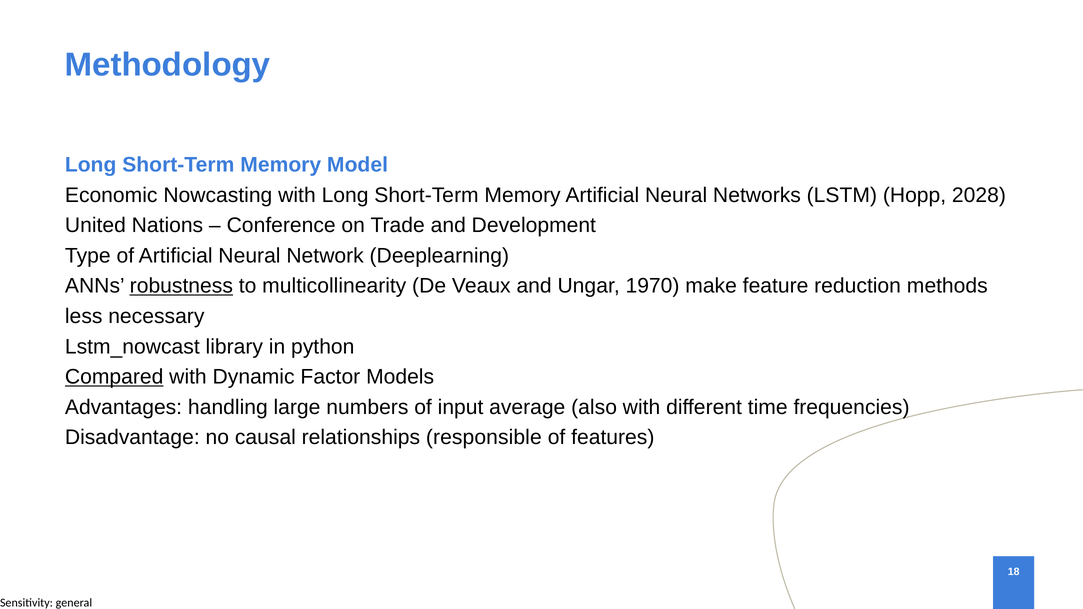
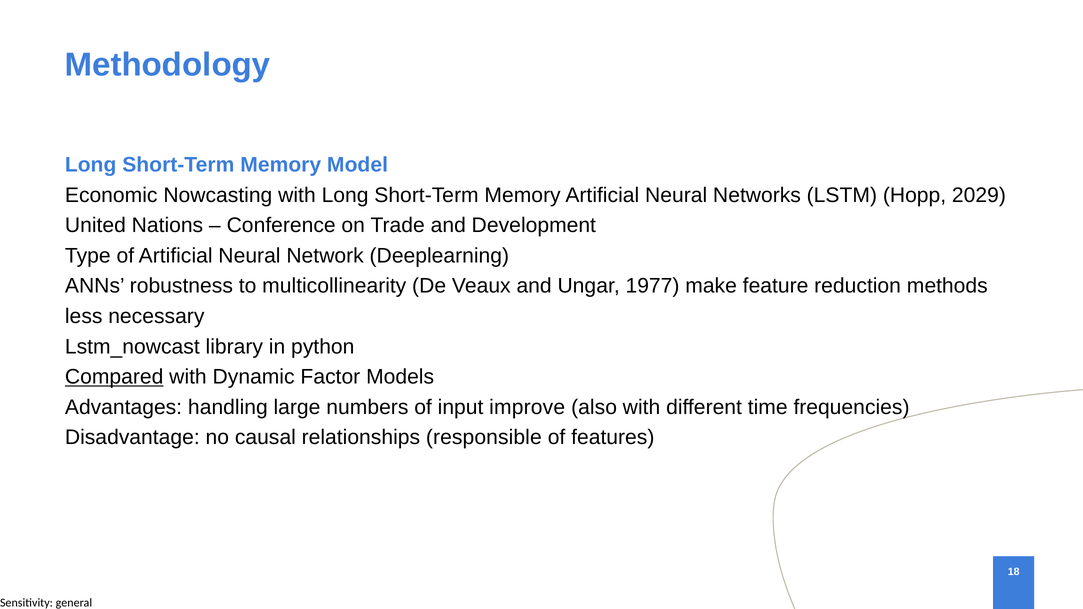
2028: 2028 -> 2029
robustness underline: present -> none
1970: 1970 -> 1977
average: average -> improve
